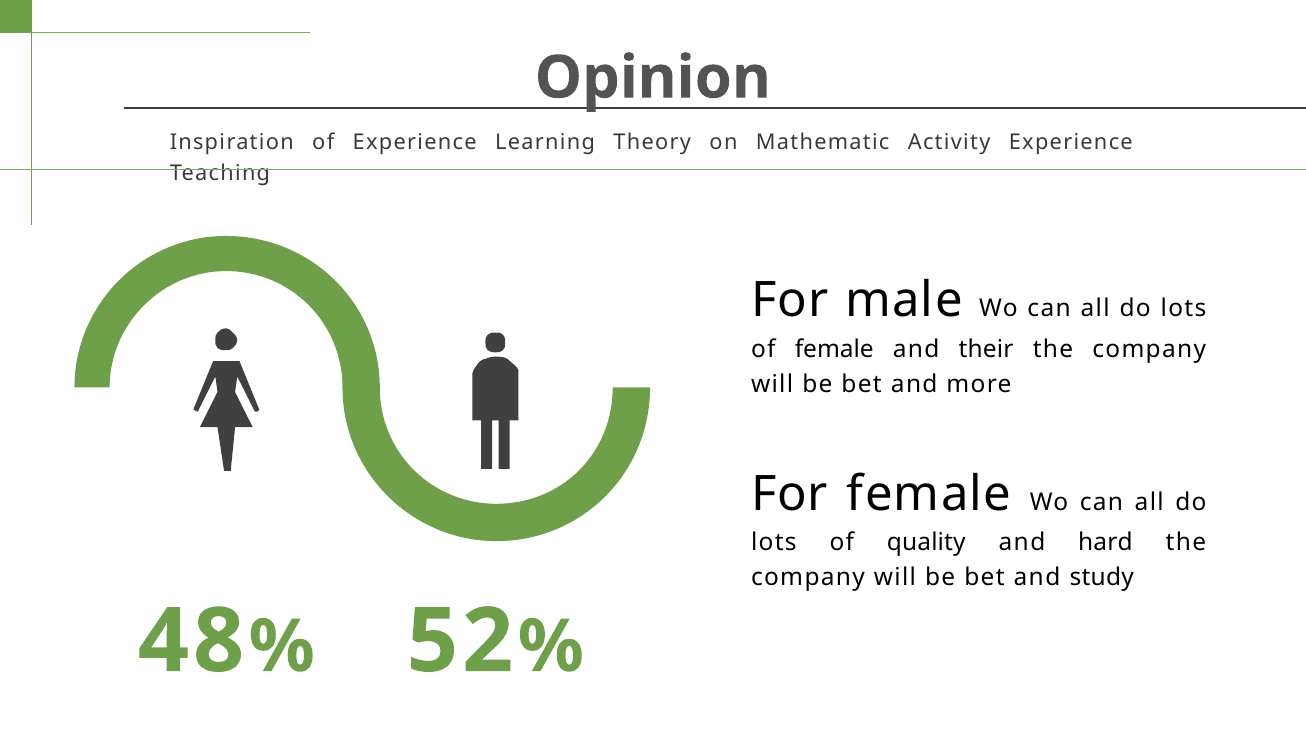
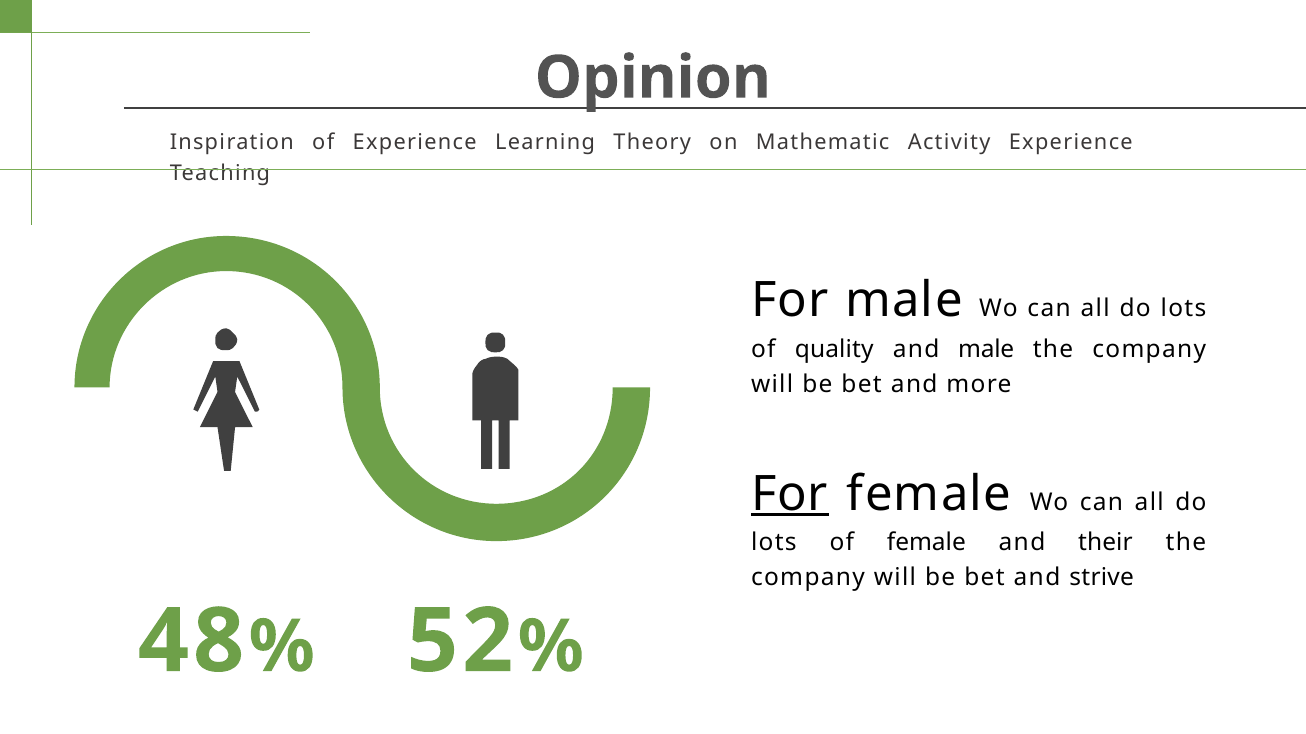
of female: female -> quality
and their: their -> male
For at (790, 494) underline: none -> present
of quality: quality -> female
hard: hard -> their
study: study -> strive
